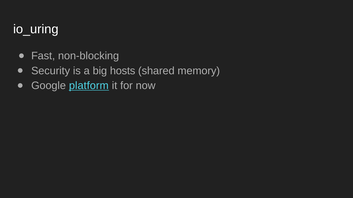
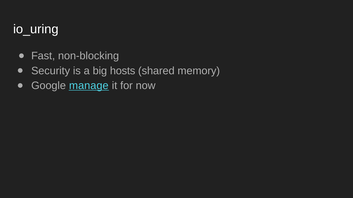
platform: platform -> manage
